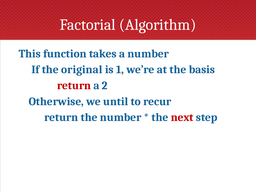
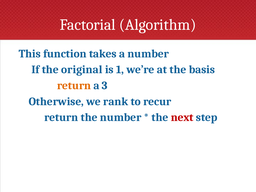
return at (74, 86) colour: red -> orange
2: 2 -> 3
until: until -> rank
